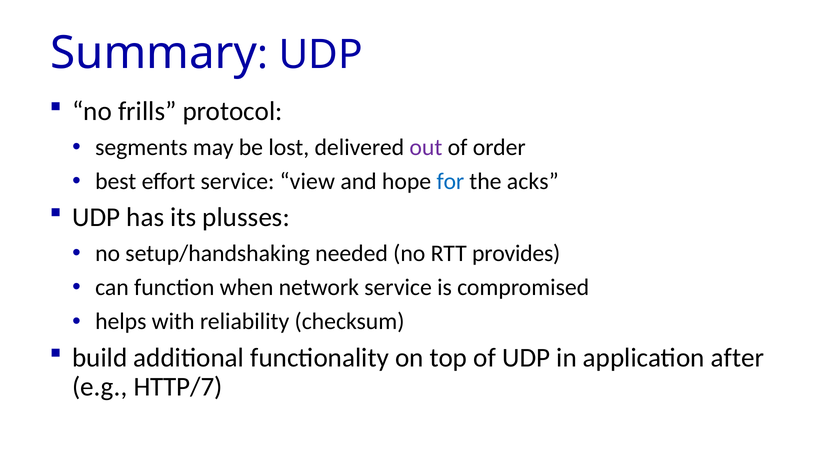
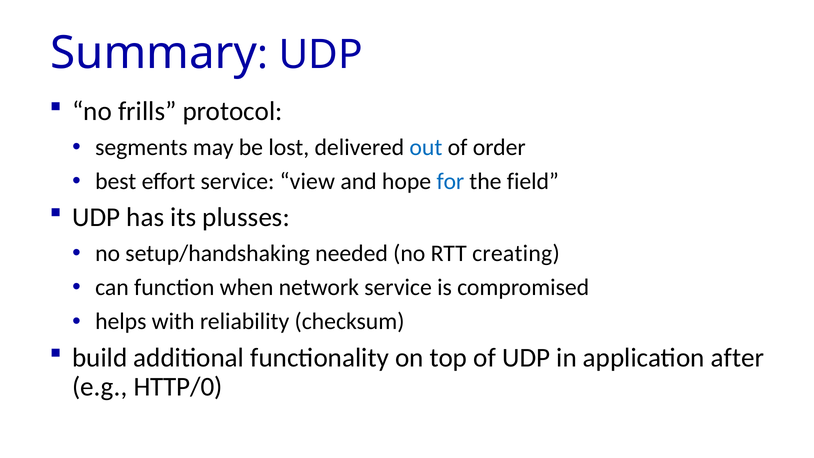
out colour: purple -> blue
acks: acks -> field
provides: provides -> creating
HTTP/7: HTTP/7 -> HTTP/0
